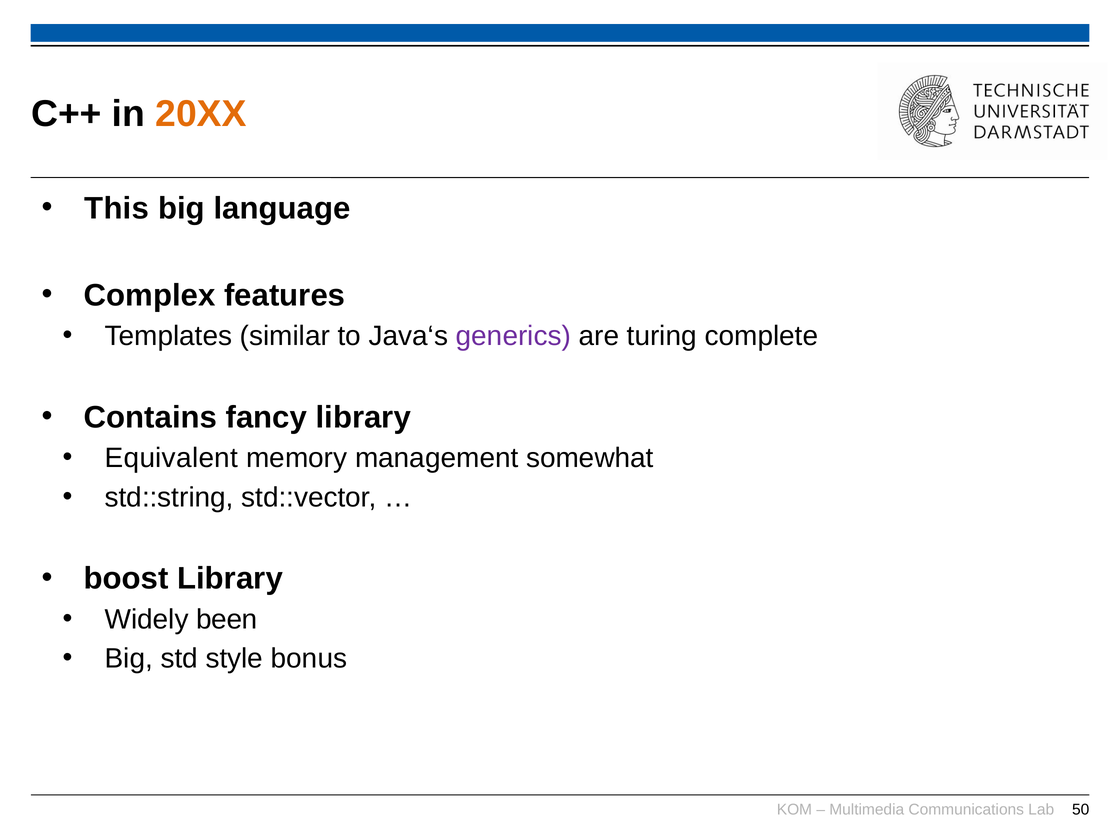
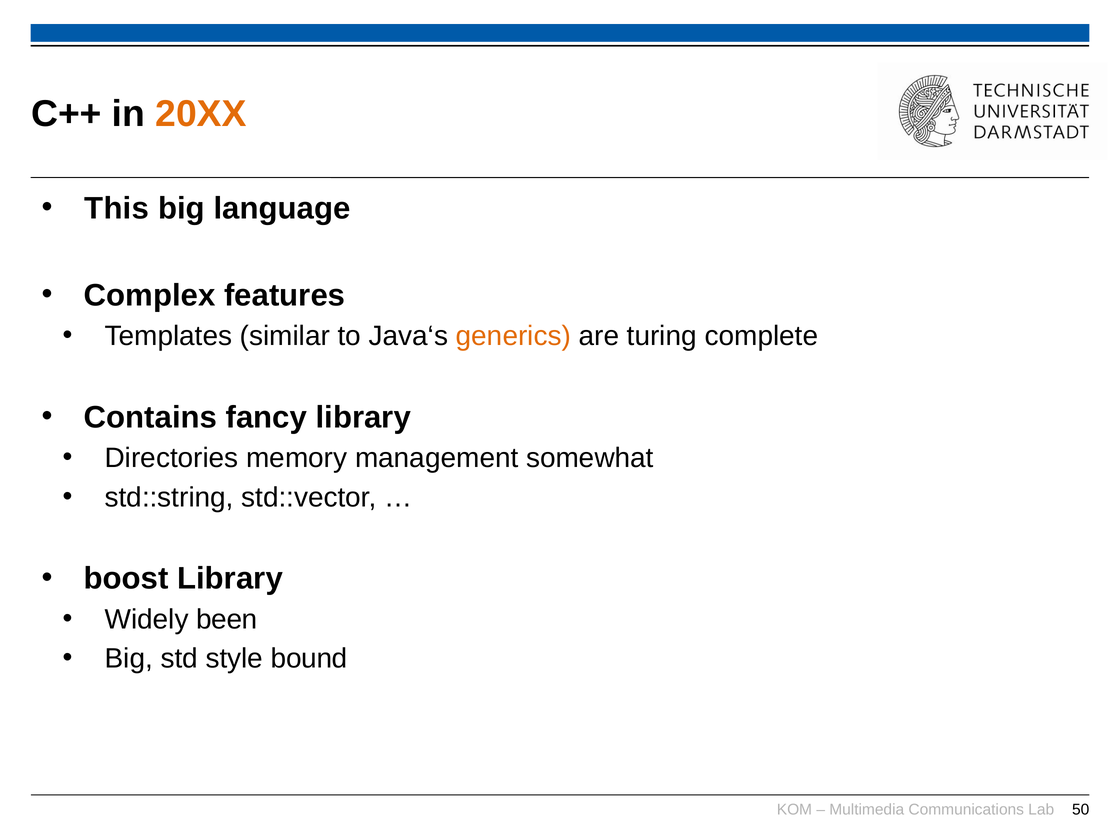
generics colour: purple -> orange
Equivalent: Equivalent -> Directories
bonus: bonus -> bound
